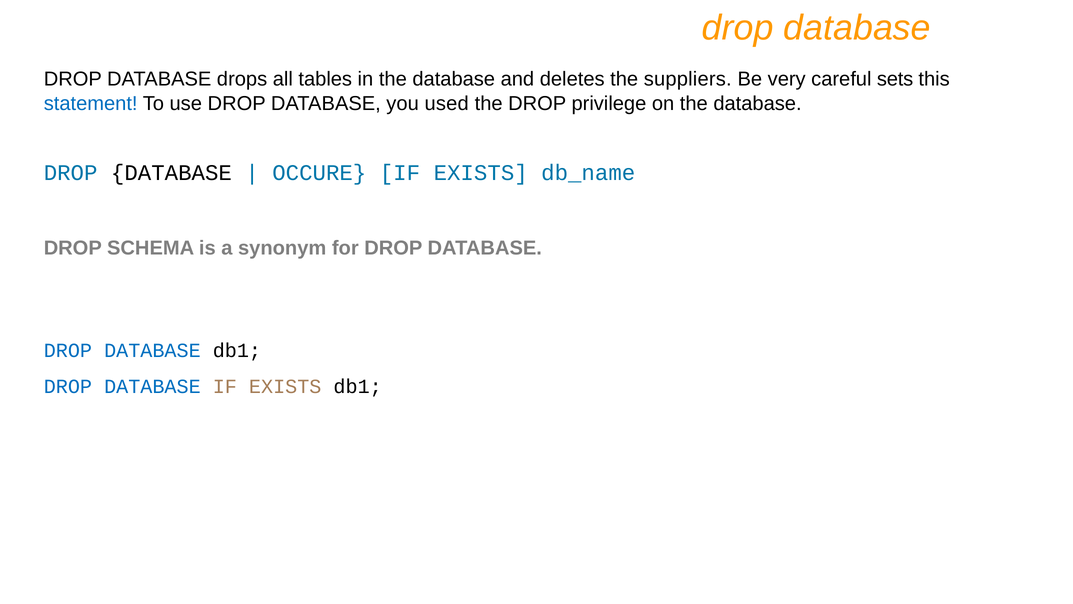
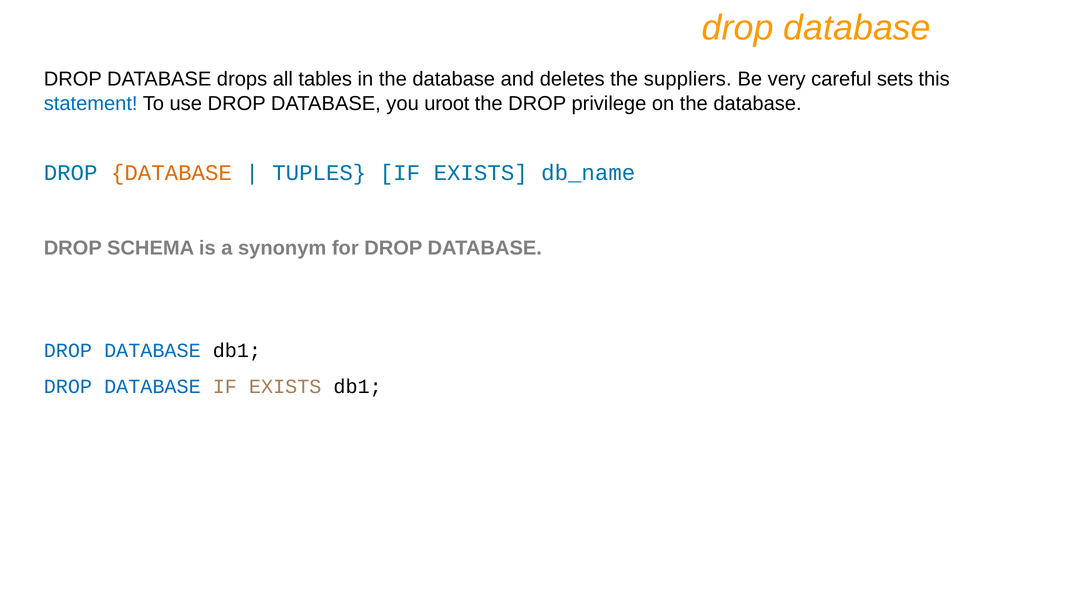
used: used -> uroot
DATABASE at (171, 173) colour: black -> orange
OCCURE: OCCURE -> TUPLES
